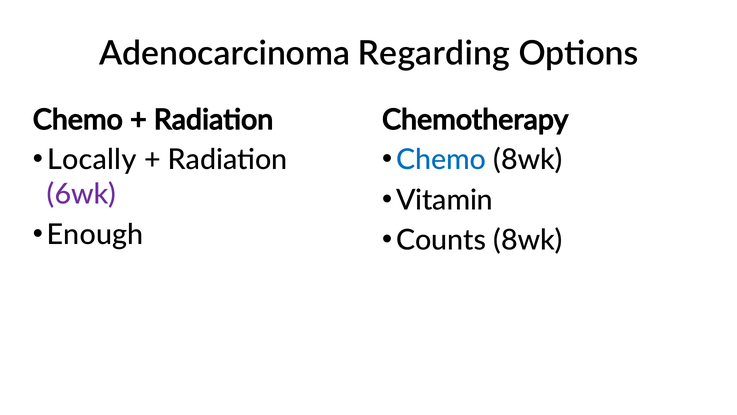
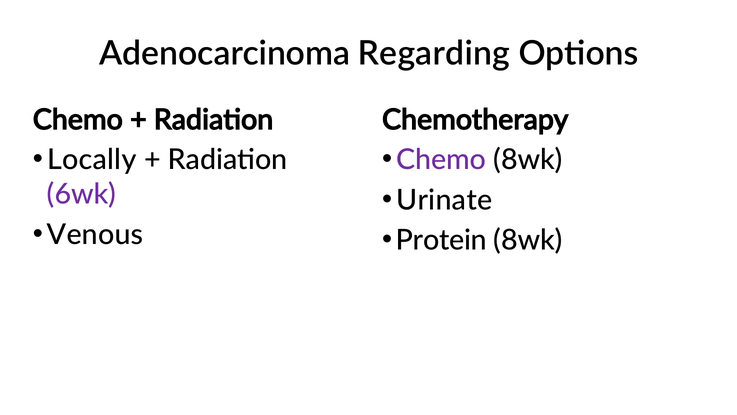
Chemo at (441, 160) colour: blue -> purple
Vitamin: Vitamin -> Urinate
Enough: Enough -> Venous
Counts: Counts -> Protein
